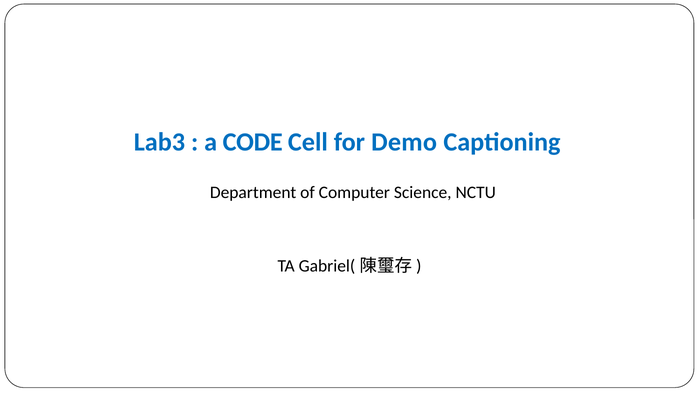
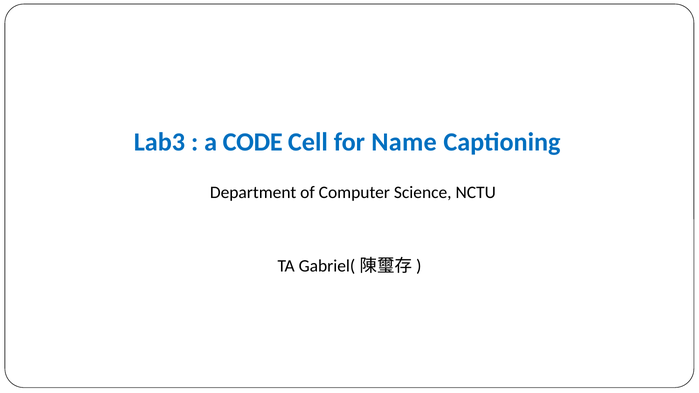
Demo: Demo -> Name
